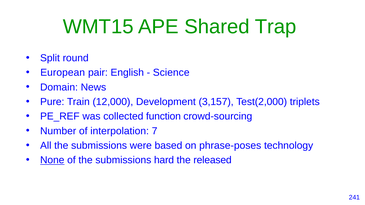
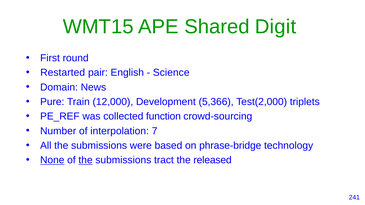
Trap: Trap -> Digit
Split: Split -> First
European: European -> Restarted
3,157: 3,157 -> 5,366
phrase-poses: phrase-poses -> phrase-bridge
the at (86, 160) underline: none -> present
hard: hard -> tract
